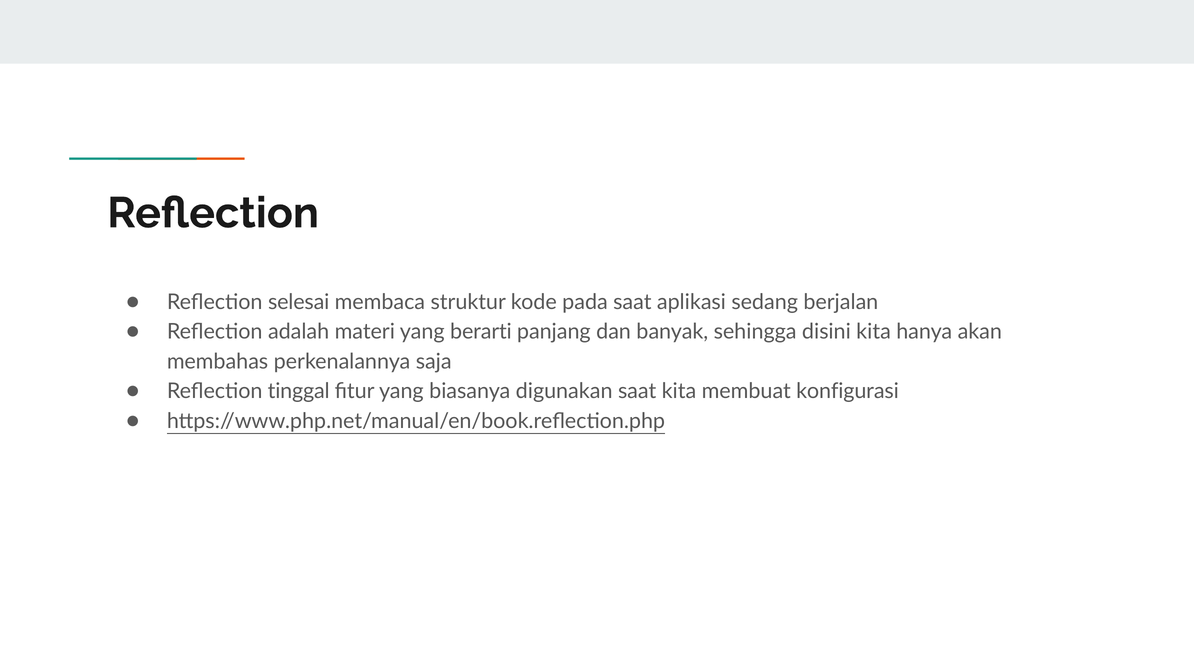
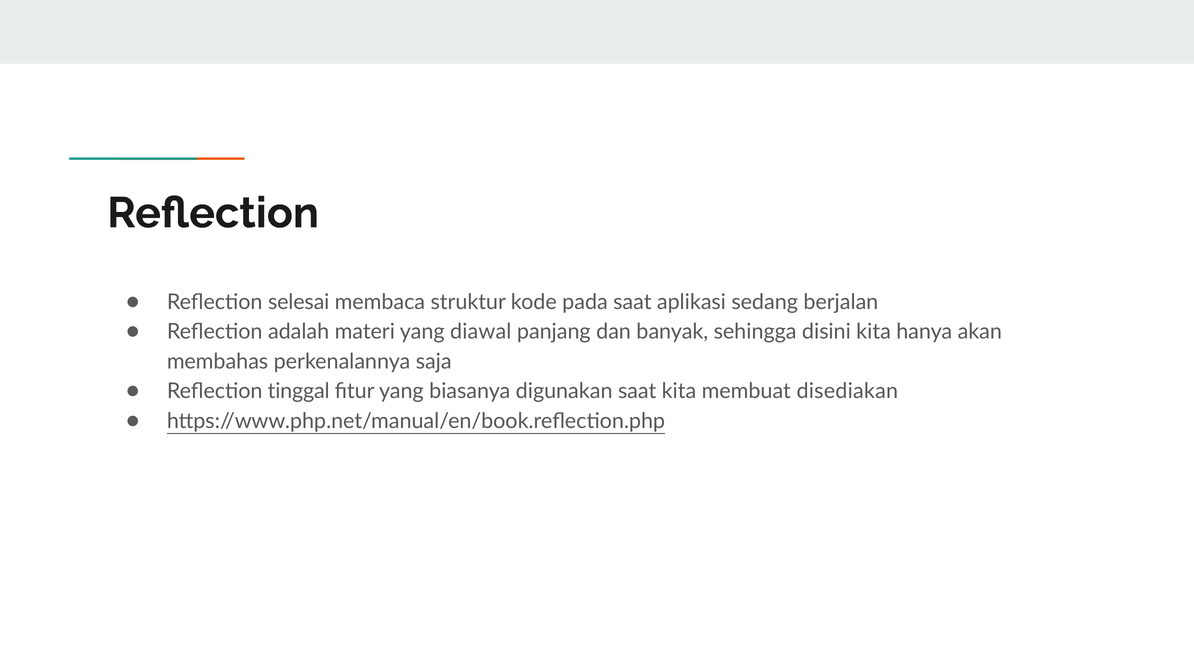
berarti: berarti -> diawal
konfigurasi: konfigurasi -> disediakan
